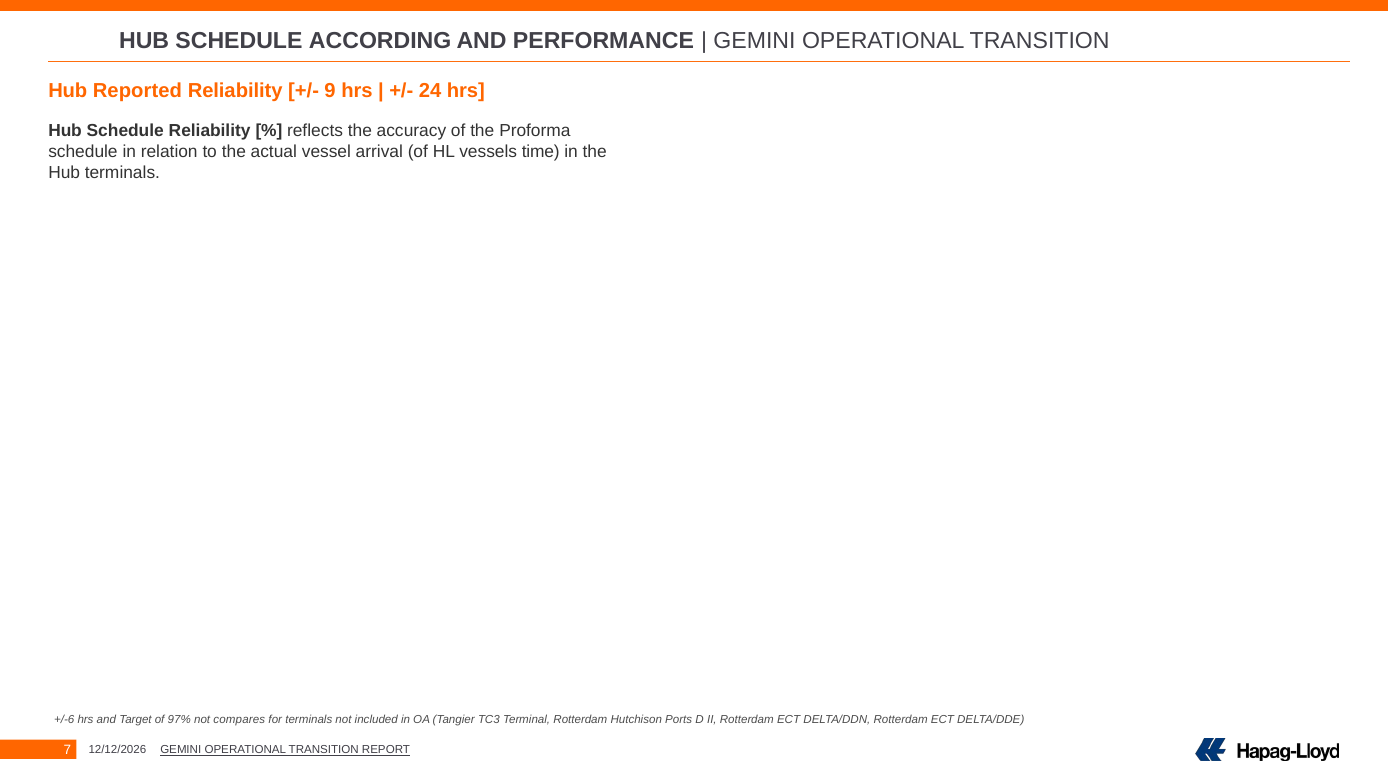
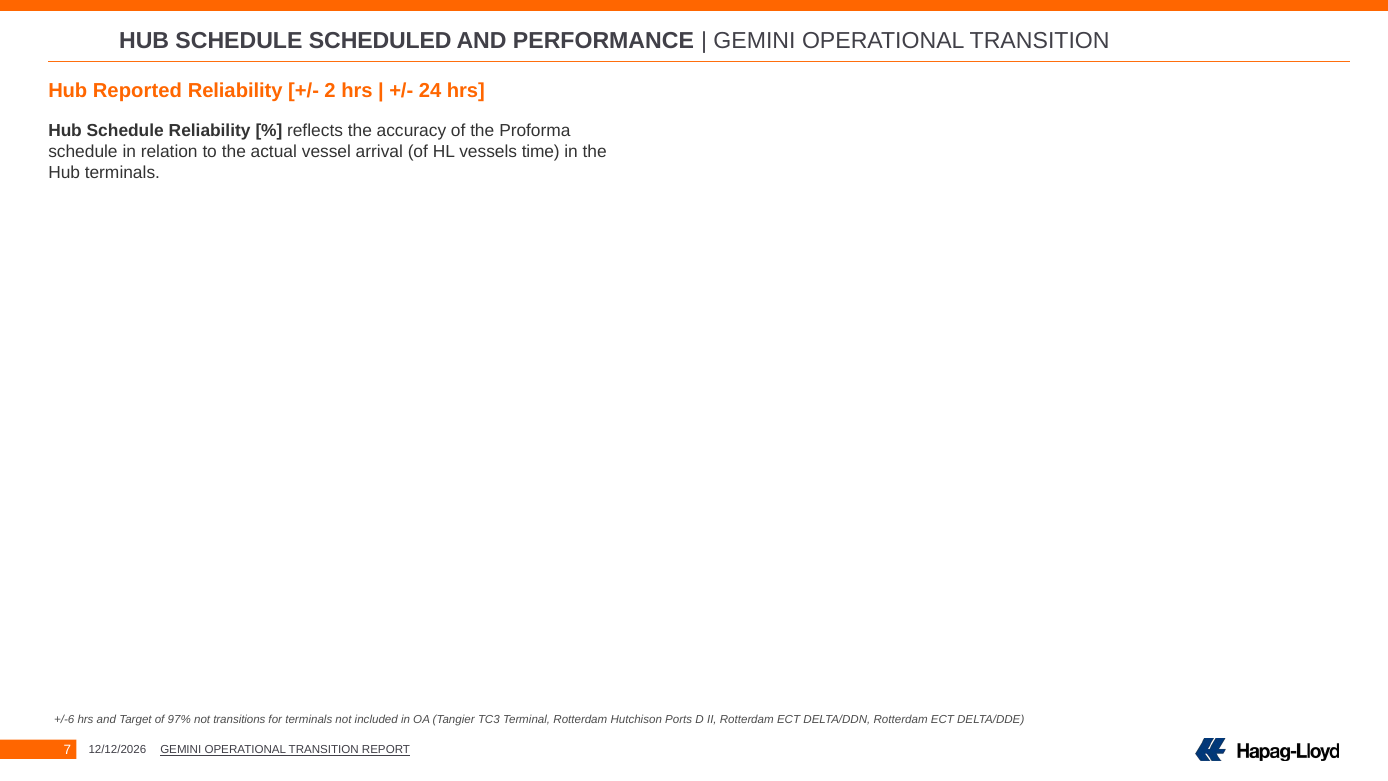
ACCORDING: ACCORDING -> SCHEDULED
9: 9 -> 2
compares: compares -> transitions
